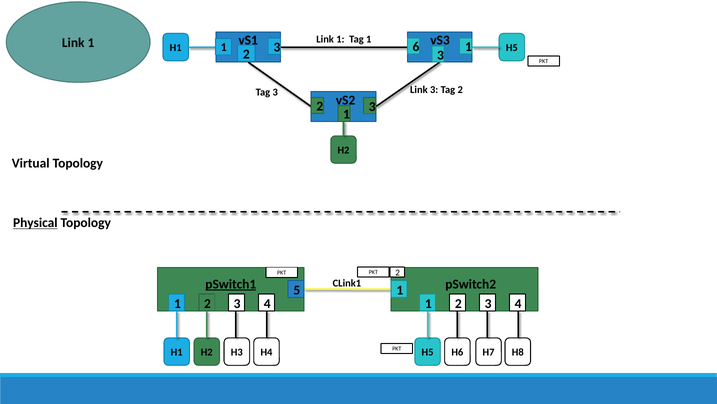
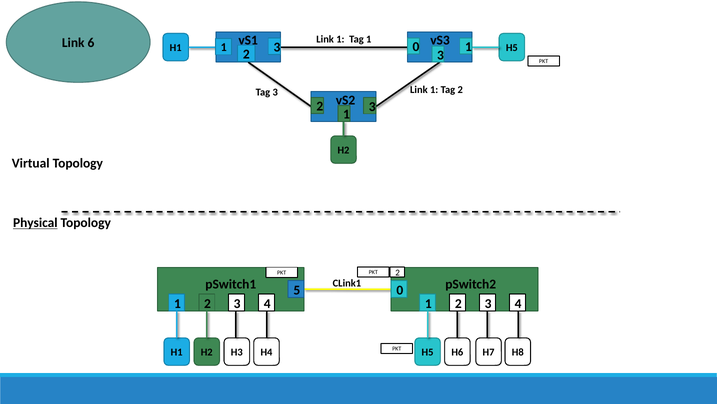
1 at (91, 43): 1 -> 6
3 6: 6 -> 0
3 at (434, 90): 3 -> 1
pSwitch1 underline: present -> none
5 1: 1 -> 0
